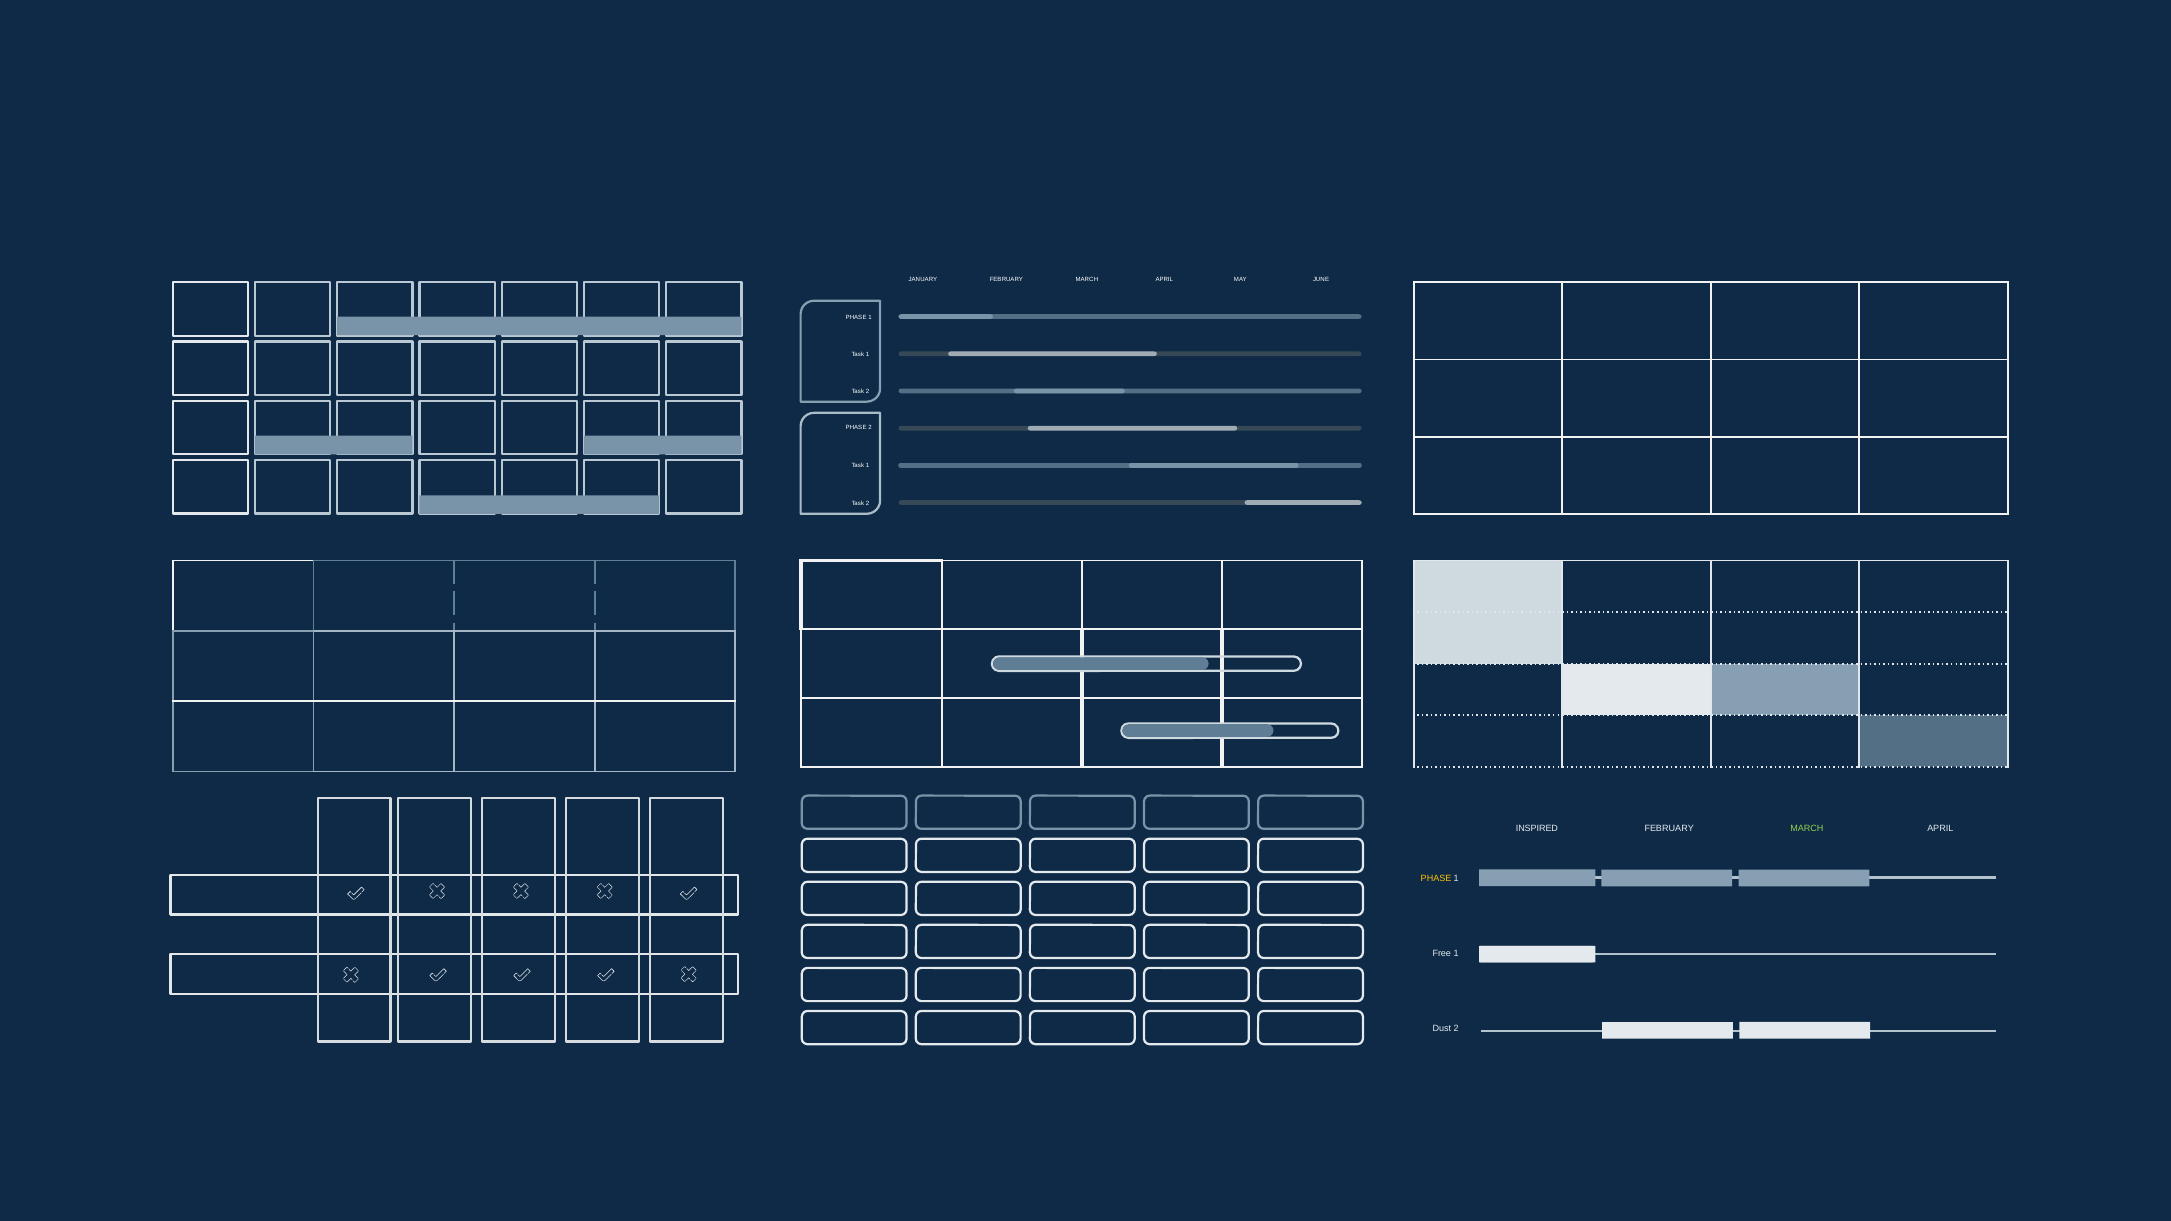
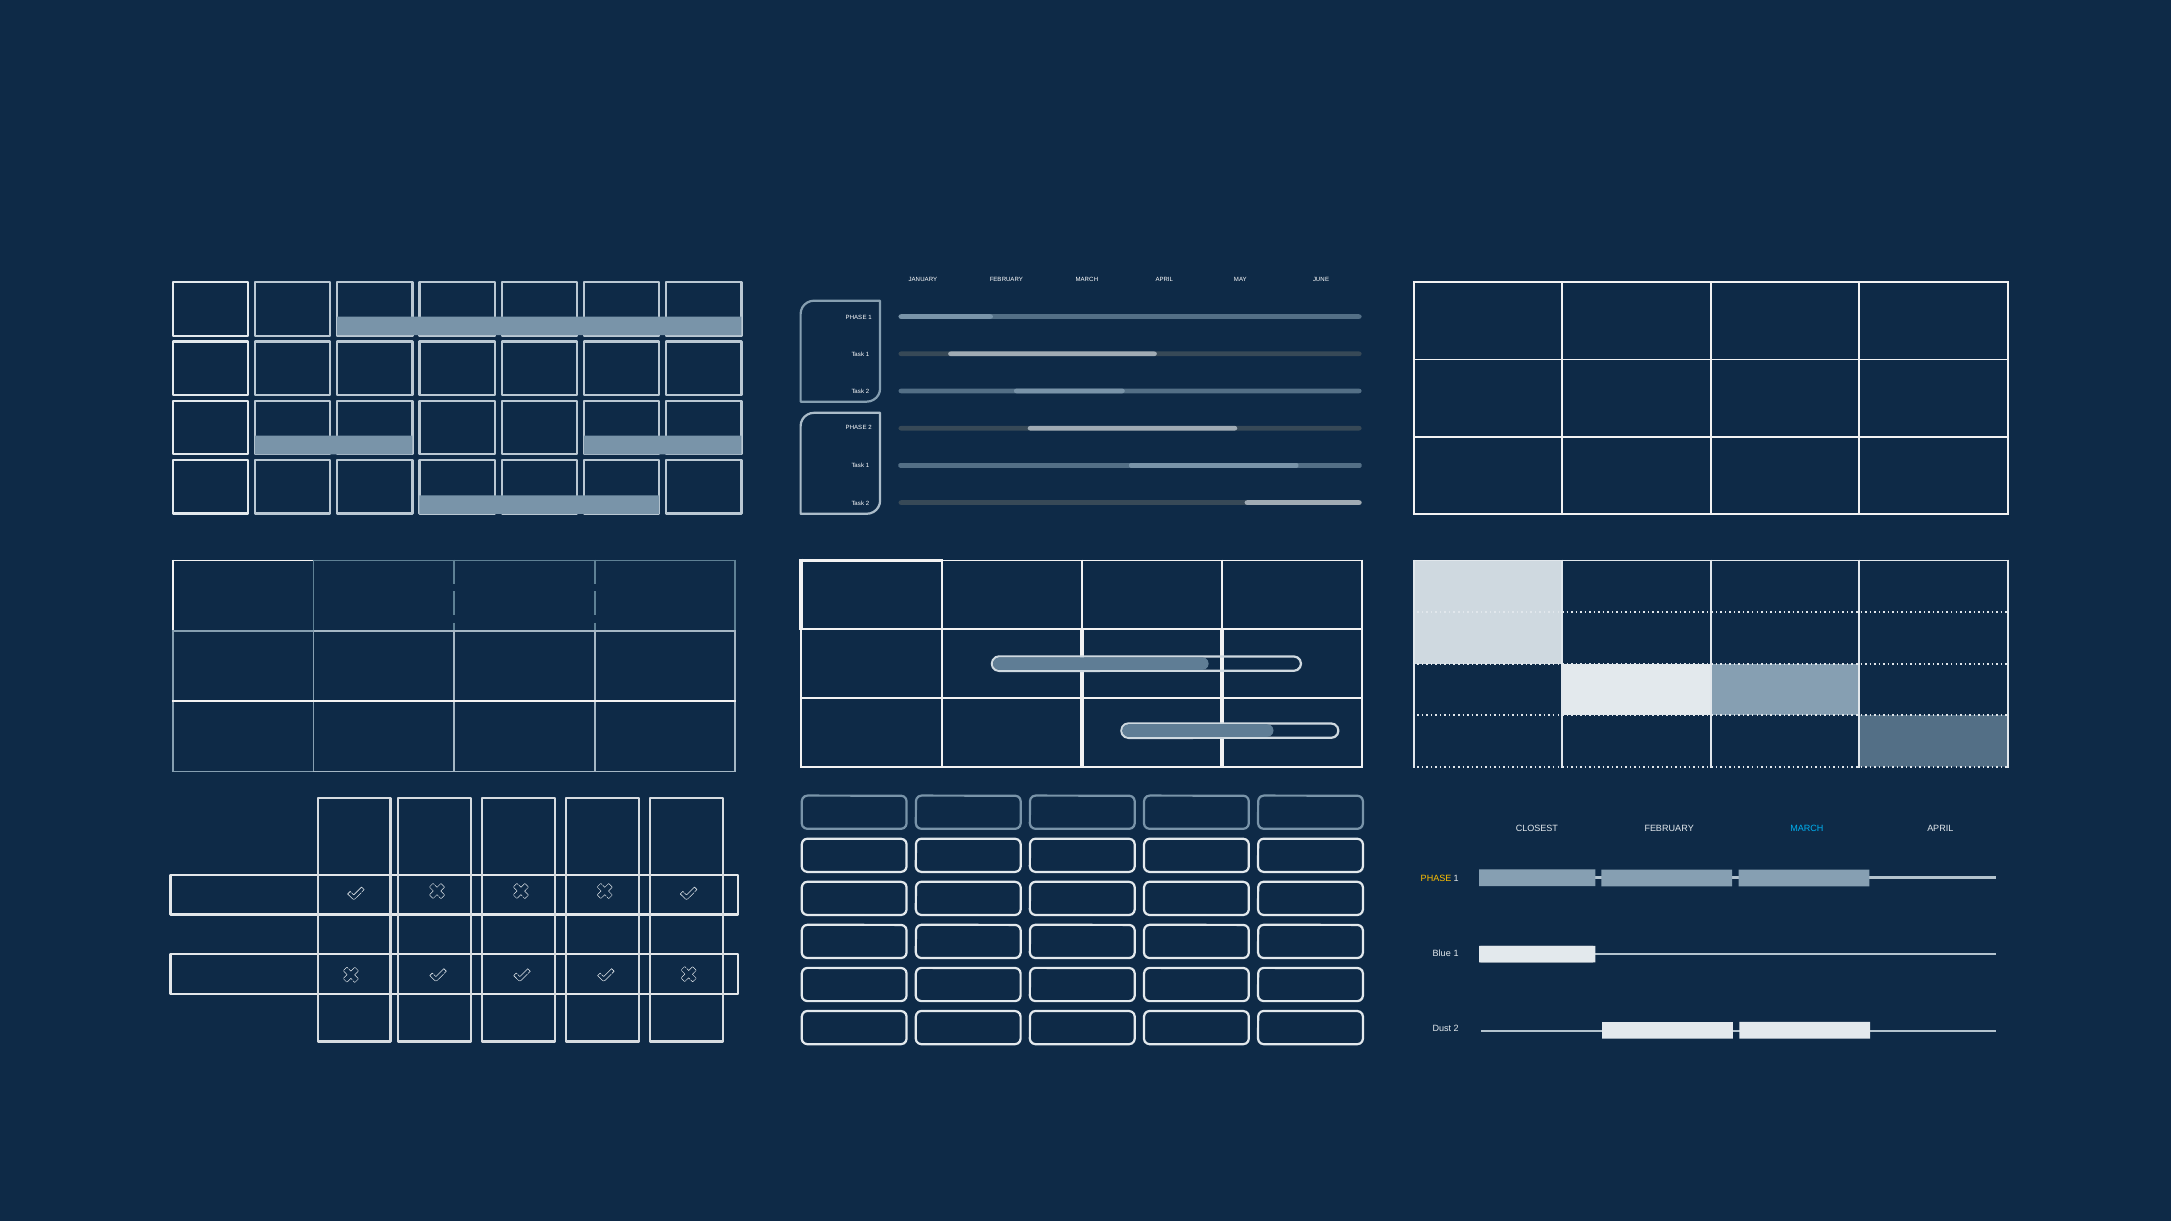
INSPIRED: INSPIRED -> CLOSEST
MARCH at (1807, 828) colour: light green -> light blue
Free: Free -> Blue
